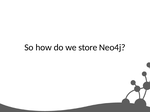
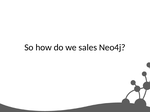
store: store -> sales
